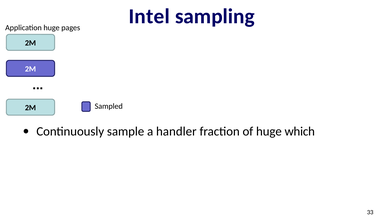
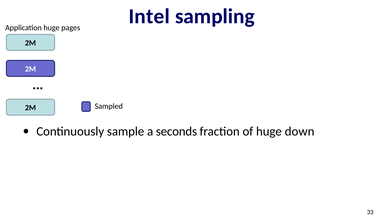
handler: handler -> seconds
which: which -> down
